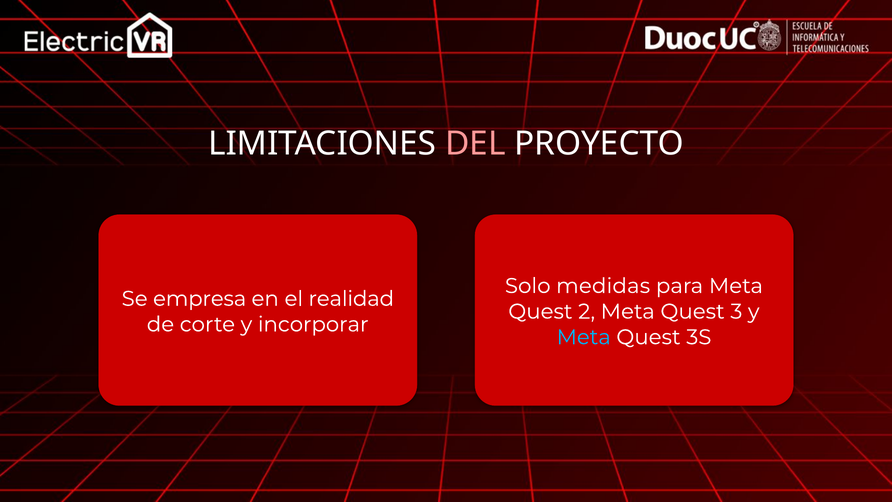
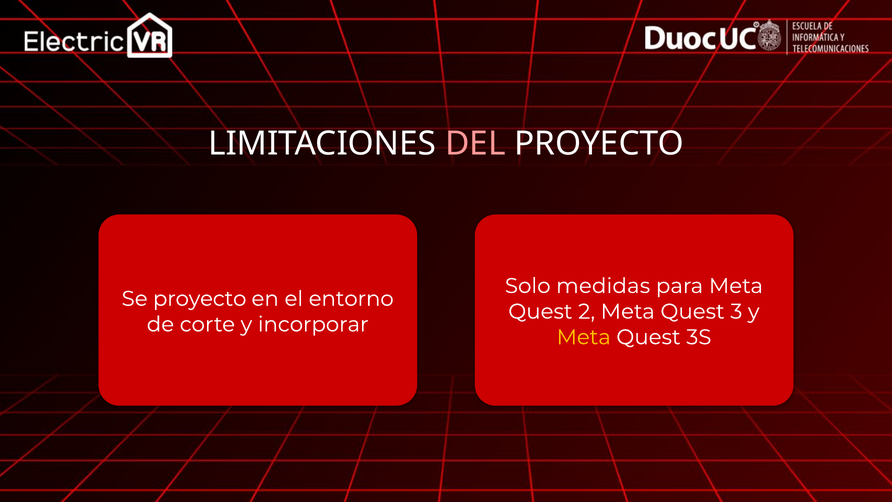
Se empresa: empresa -> proyecto
realidad: realidad -> entorno
Meta at (584, 337) colour: light blue -> yellow
